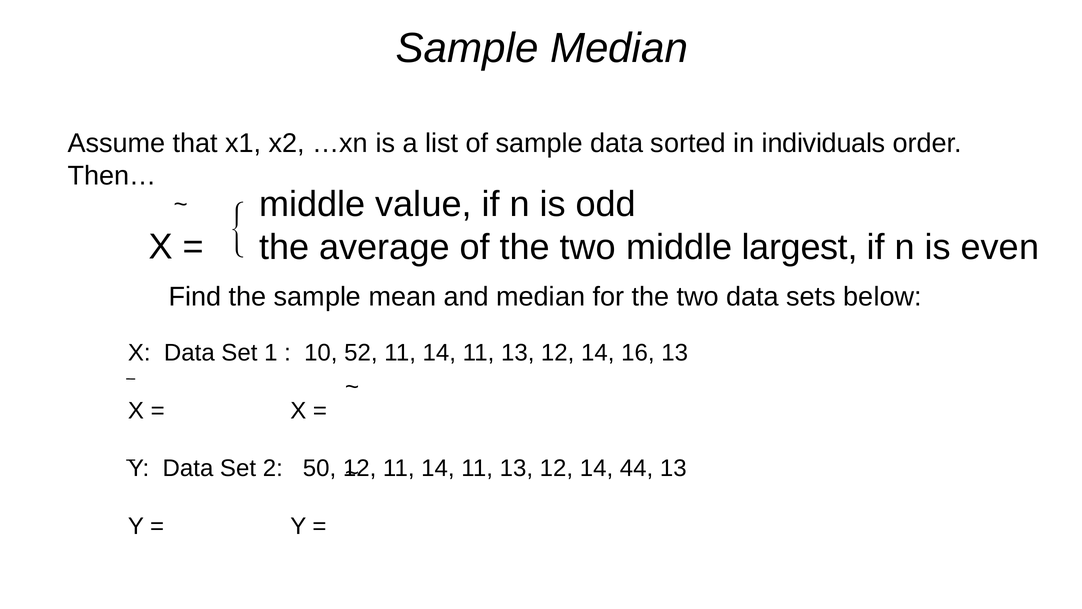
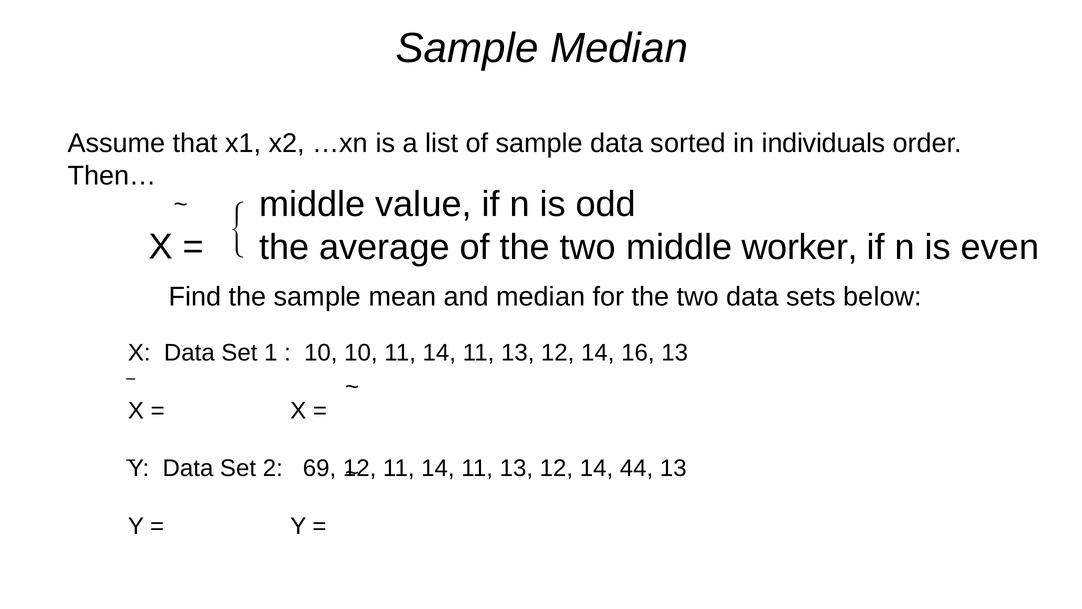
largest: largest -> worker
10 52: 52 -> 10
50: 50 -> 69
